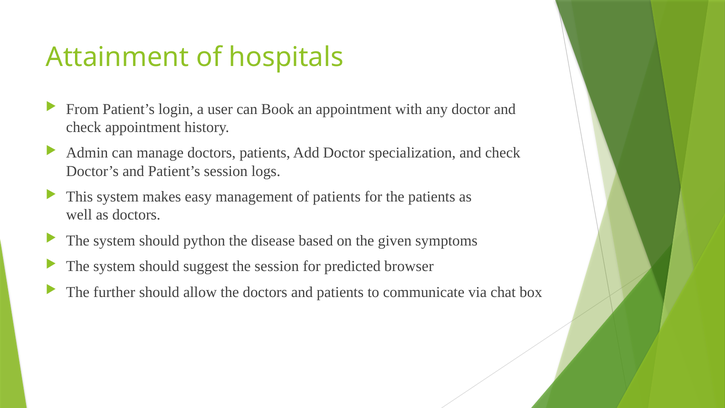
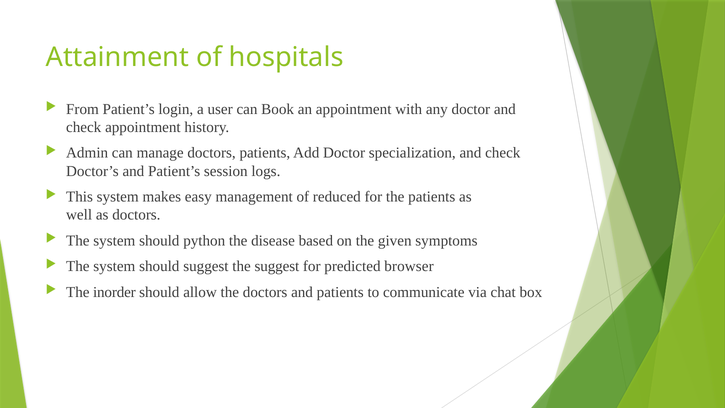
of patients: patients -> reduced
the session: session -> suggest
further: further -> inorder
